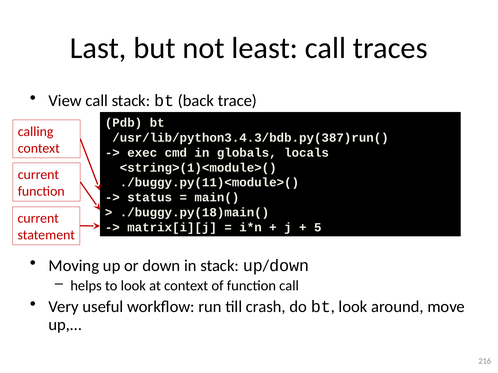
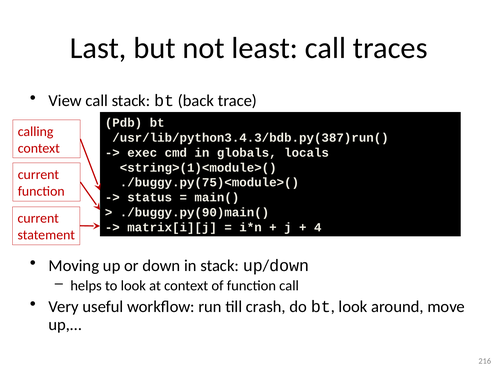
./buggy.py(11)<module>(: ./buggy.py(11)<module>( -> ./buggy.py(75)<module>(
./buggy.py(18)main(: ./buggy.py(18)main( -> ./buggy.py(90)main(
5: 5 -> 4
